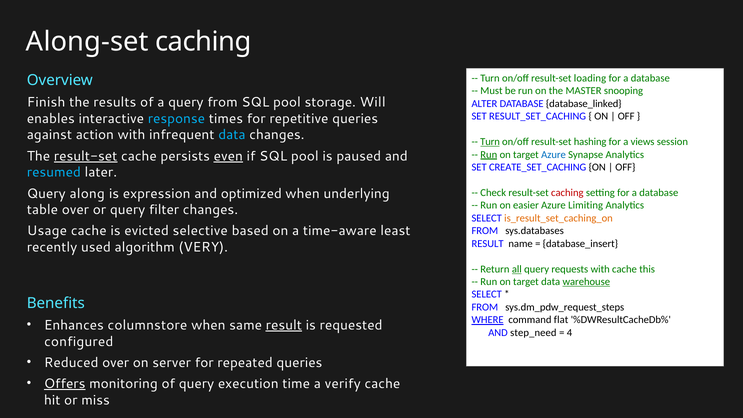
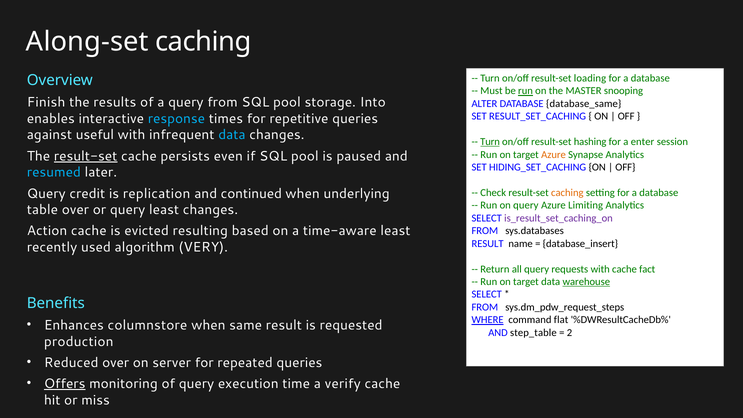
run at (526, 91) underline: none -> present
Will: Will -> Into
database_linked: database_linked -> database_same
action: action -> useful
views: views -> enter
Run at (489, 154) underline: present -> none
Azure at (553, 154) colour: blue -> orange
even underline: present -> none
CREATE_SET_CACHING: CREATE_SET_CACHING -> HIDING_SET_CACHING
along: along -> credit
expression: expression -> replication
optimized: optimized -> continued
caching at (567, 193) colour: red -> orange
on easier: easier -> query
query filter: filter -> least
is_result_set_caching_on colour: orange -> purple
Usage: Usage -> Action
selective: selective -> resulting
all underline: present -> none
this: this -> fact
result at (284, 325) underline: present -> none
step_need: step_need -> step_table
4: 4 -> 2
configured: configured -> production
